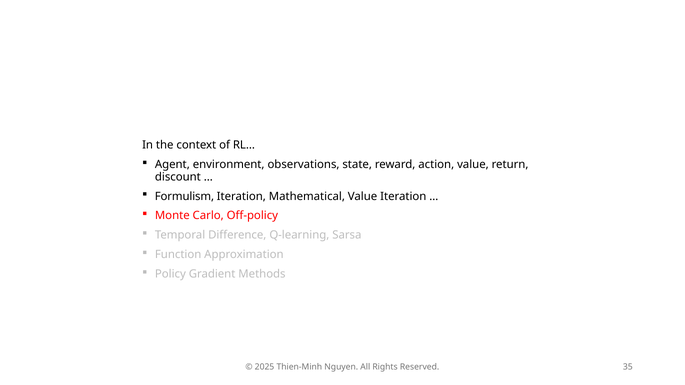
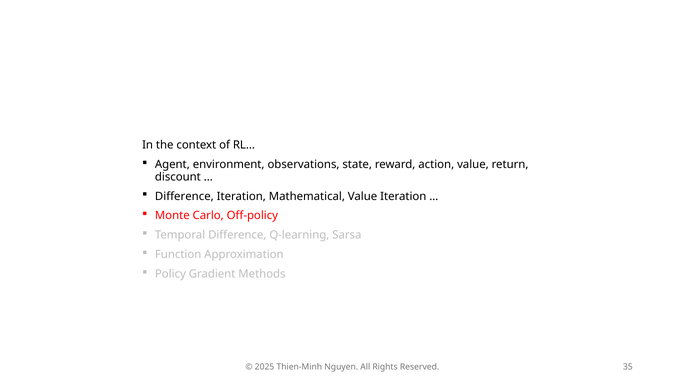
Formulism at (184, 196): Formulism -> Difference
